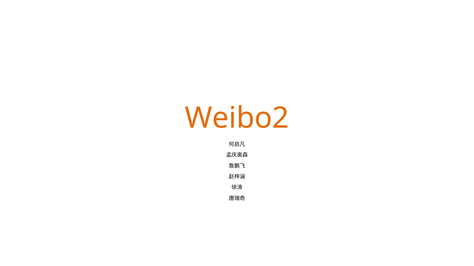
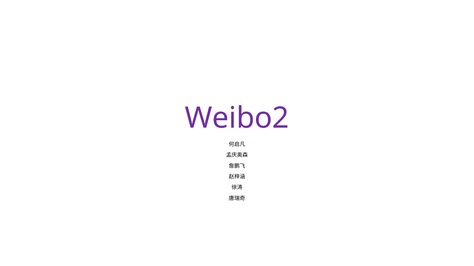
Weibo2 colour: orange -> purple
